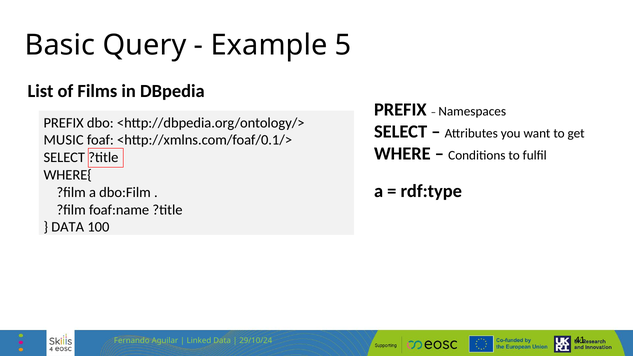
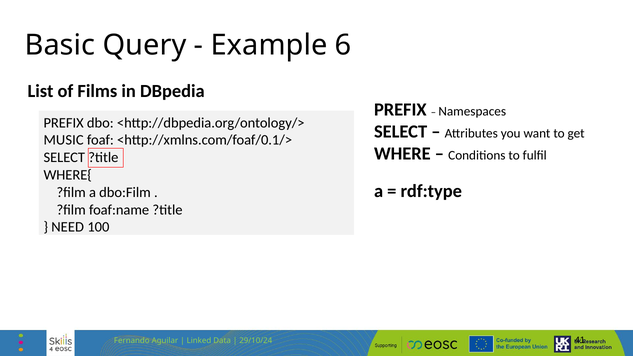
5: 5 -> 6
DATA at (68, 227): DATA -> NEED
